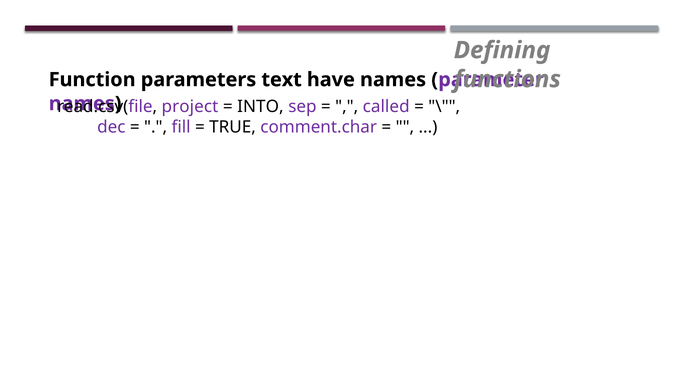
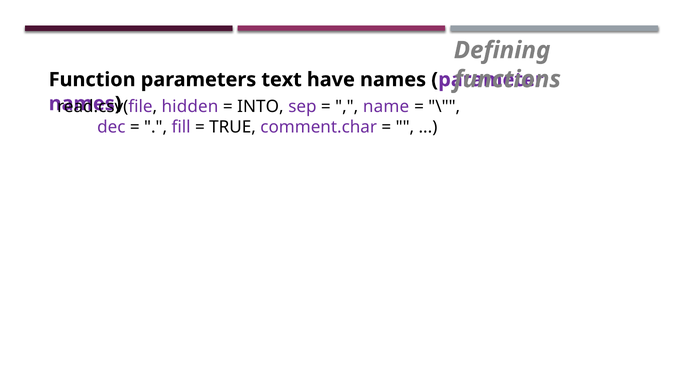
project: project -> hidden
called: called -> name
